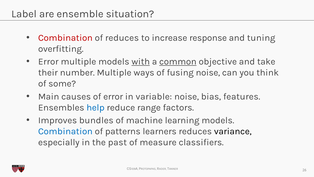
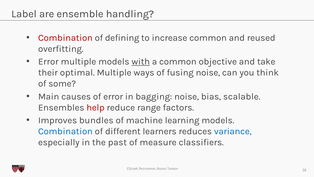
situation: situation -> handling
of reduces: reduces -> defining
increase response: response -> common
tuning: tuning -> reused
common at (178, 61) underline: present -> none
number: number -> optimal
variable: variable -> bagging
features: features -> scalable
help colour: blue -> red
patterns: patterns -> different
variance colour: black -> blue
